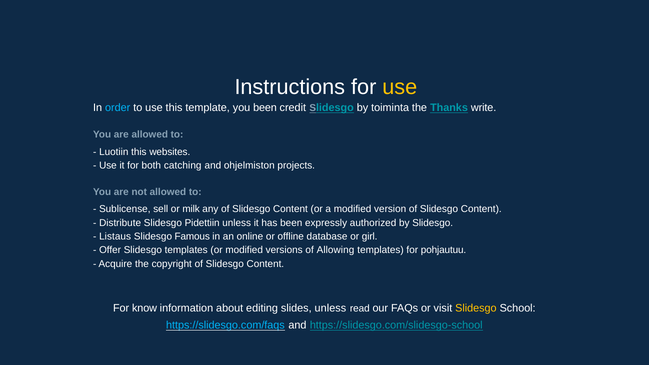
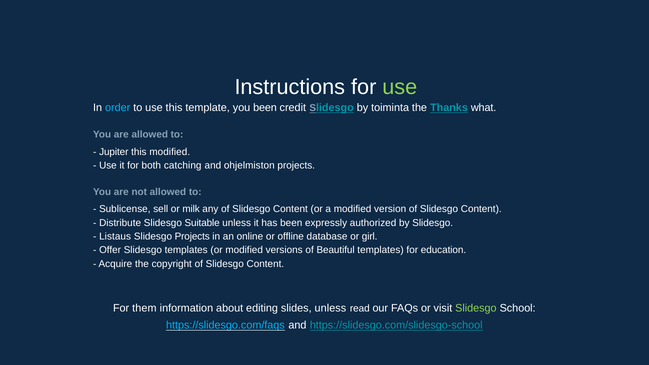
use at (400, 87) colour: yellow -> light green
write: write -> what
Luotiin: Luotiin -> Jupiter
this websites: websites -> modified
Pidettiin: Pidettiin -> Suitable
Slidesgo Famous: Famous -> Projects
Allowing: Allowing -> Beautiful
pohjautuu: pohjautuu -> education
know: know -> them
Slidesgo at (476, 308) colour: yellow -> light green
